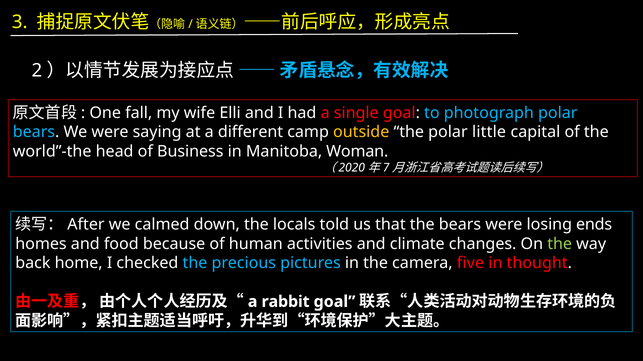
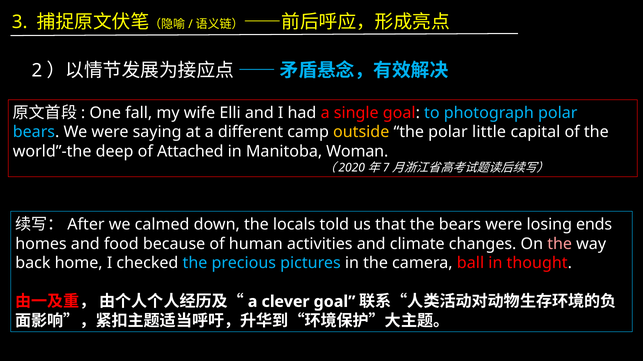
head: head -> deep
Business: Business -> Attached
the at (560, 244) colour: light green -> pink
five: five -> ball
rabbit: rabbit -> clever
